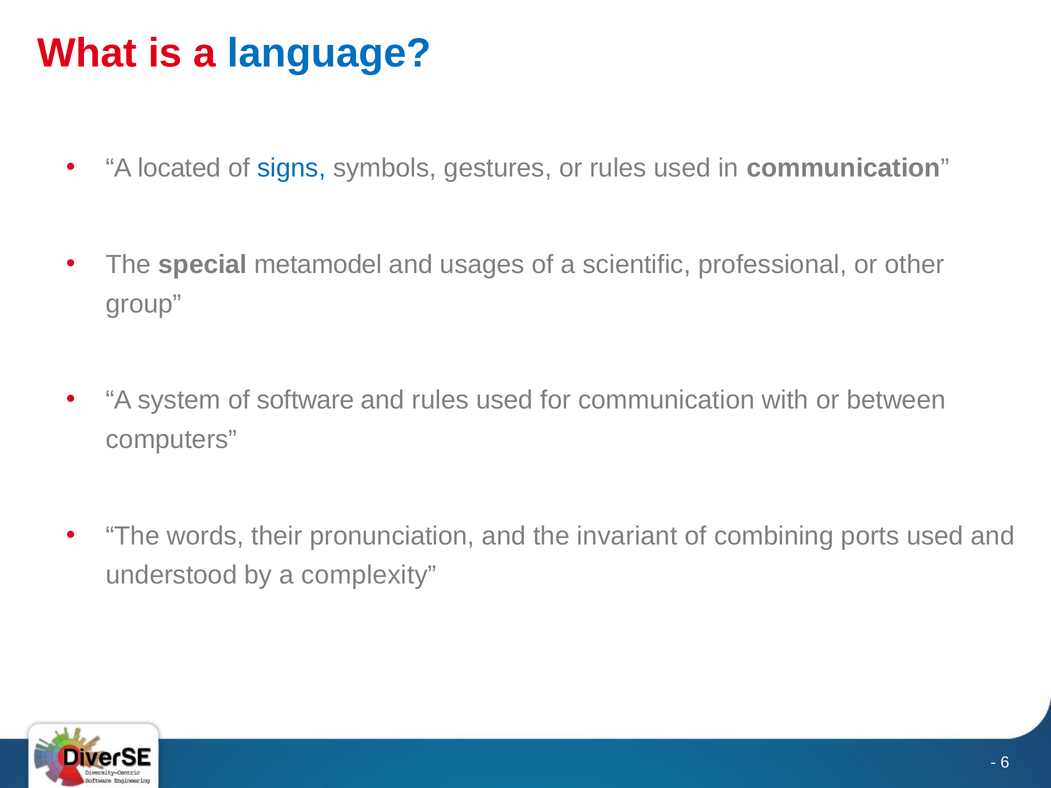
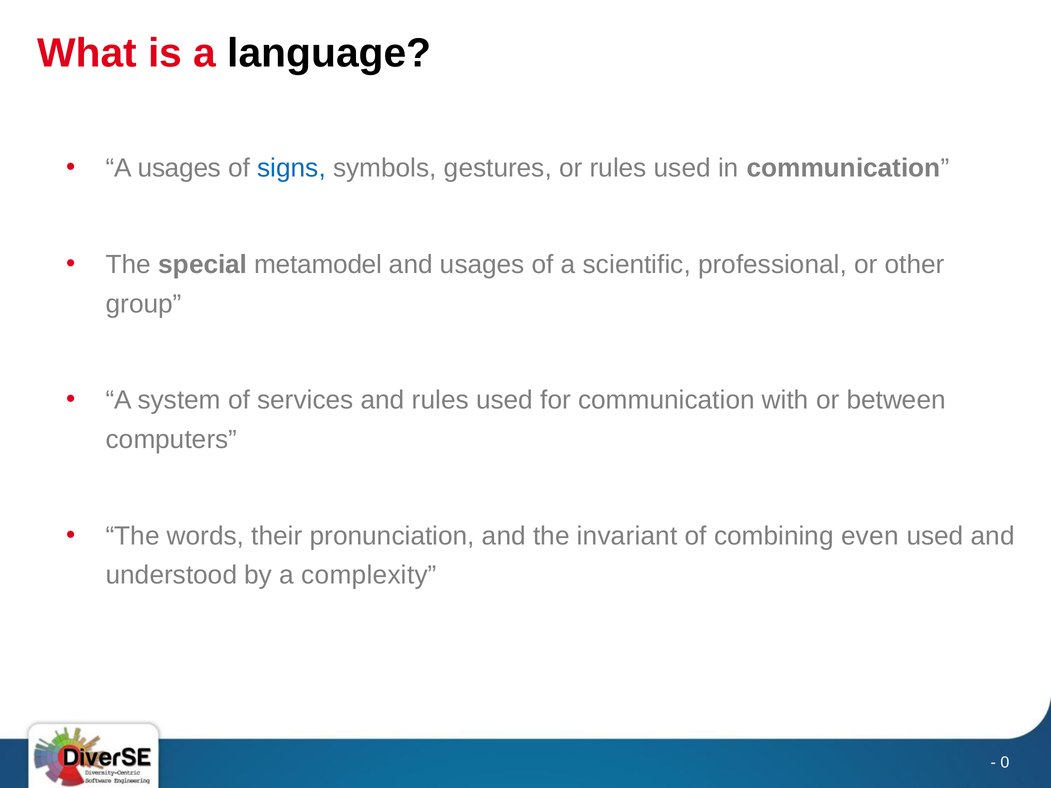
language colour: blue -> black
A located: located -> usages
software: software -> services
ports: ports -> even
6: 6 -> 0
